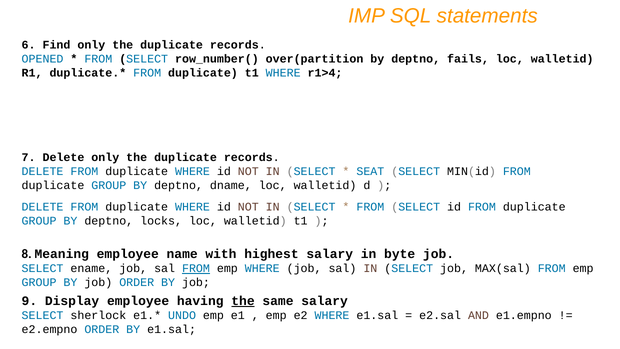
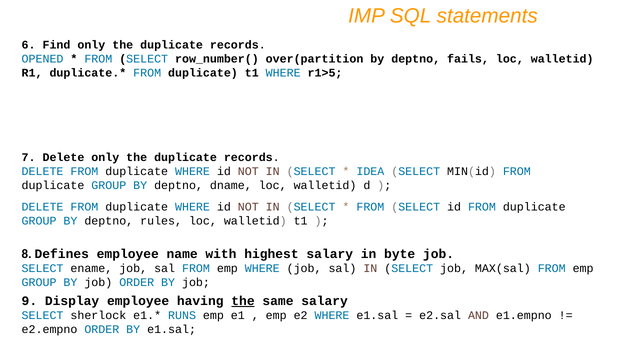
r1>4: r1>4 -> r1>5
SEAT: SEAT -> IDEA
locks: locks -> rules
Meaning: Meaning -> Defines
FROM at (196, 268) underline: present -> none
UNDO: UNDO -> RUNS
